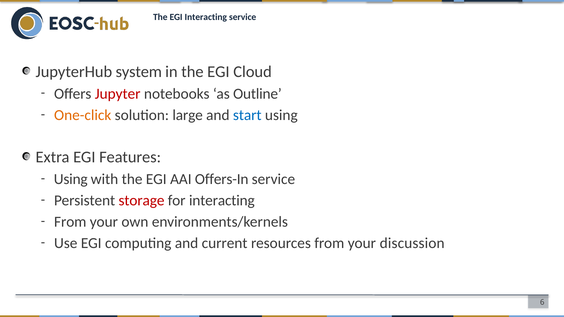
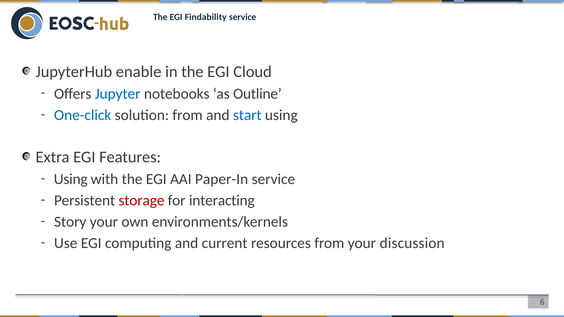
EGI Interacting: Interacting -> Findability
system: system -> enable
Jupyter colour: red -> blue
One-click colour: orange -> blue
solution large: large -> from
Offers-In: Offers-In -> Paper-In
From at (70, 222): From -> Story
